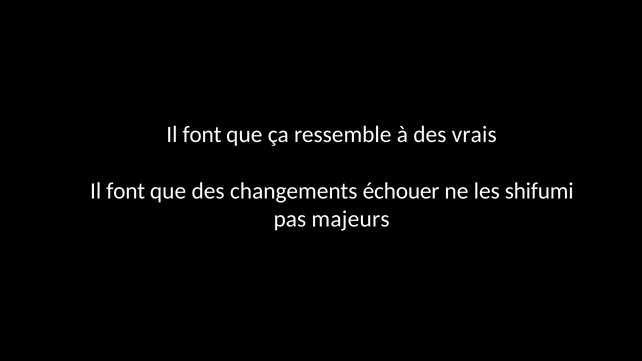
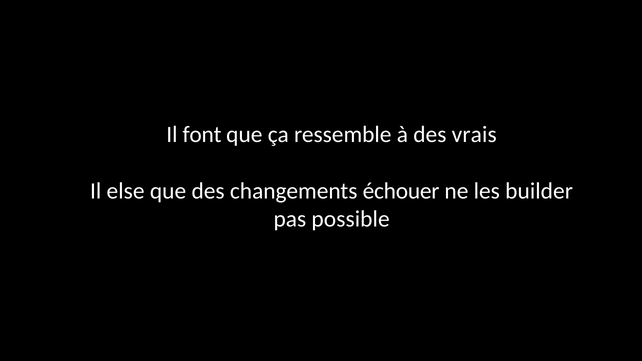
font at (126, 191): font -> else
shifumi: shifumi -> builder
majeurs: majeurs -> possible
